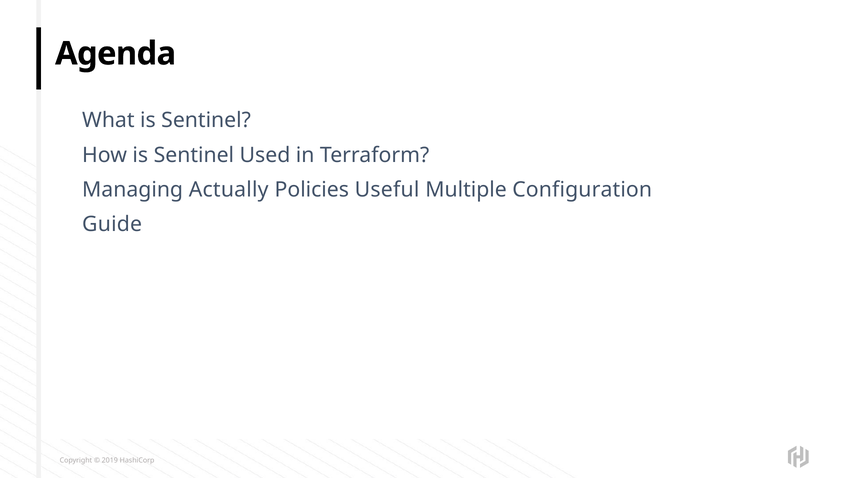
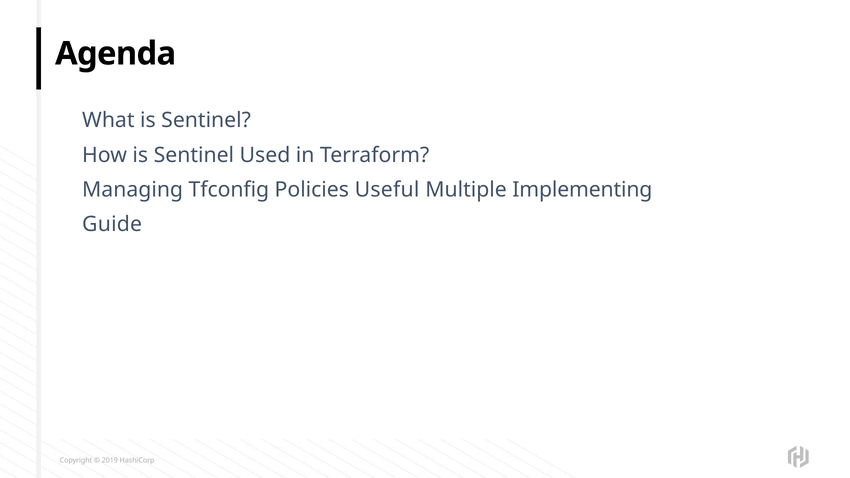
Actually: Actually -> Tfconfig
Configuration: Configuration -> Implementing
